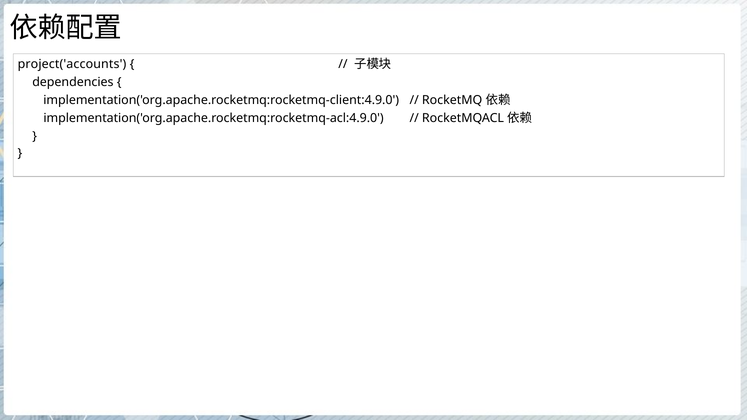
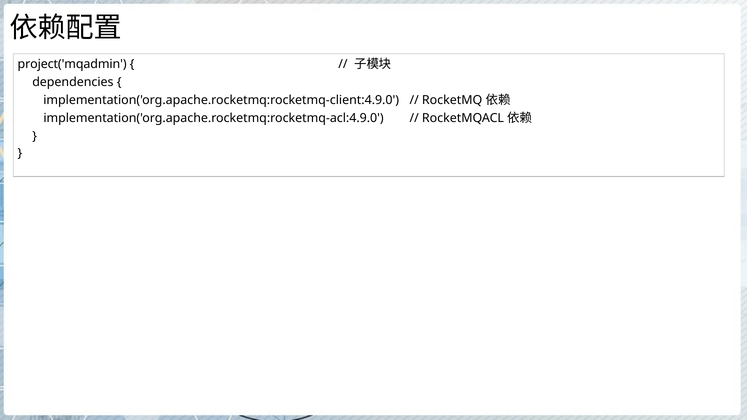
project('accounts: project('accounts -> project('mqadmin
